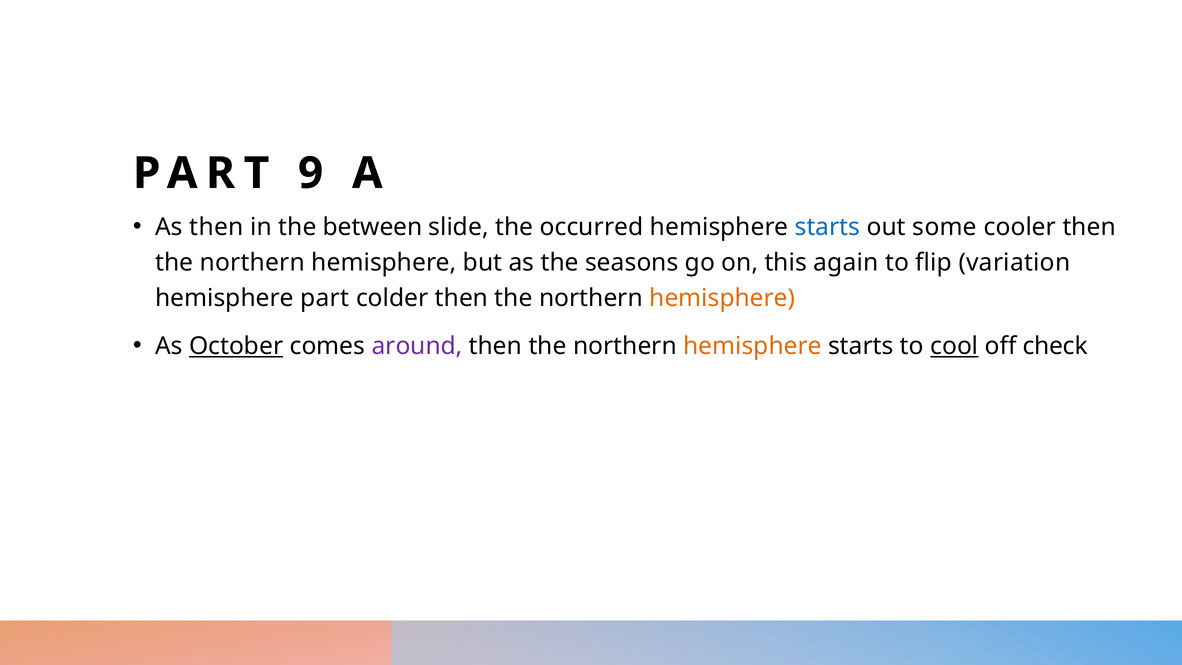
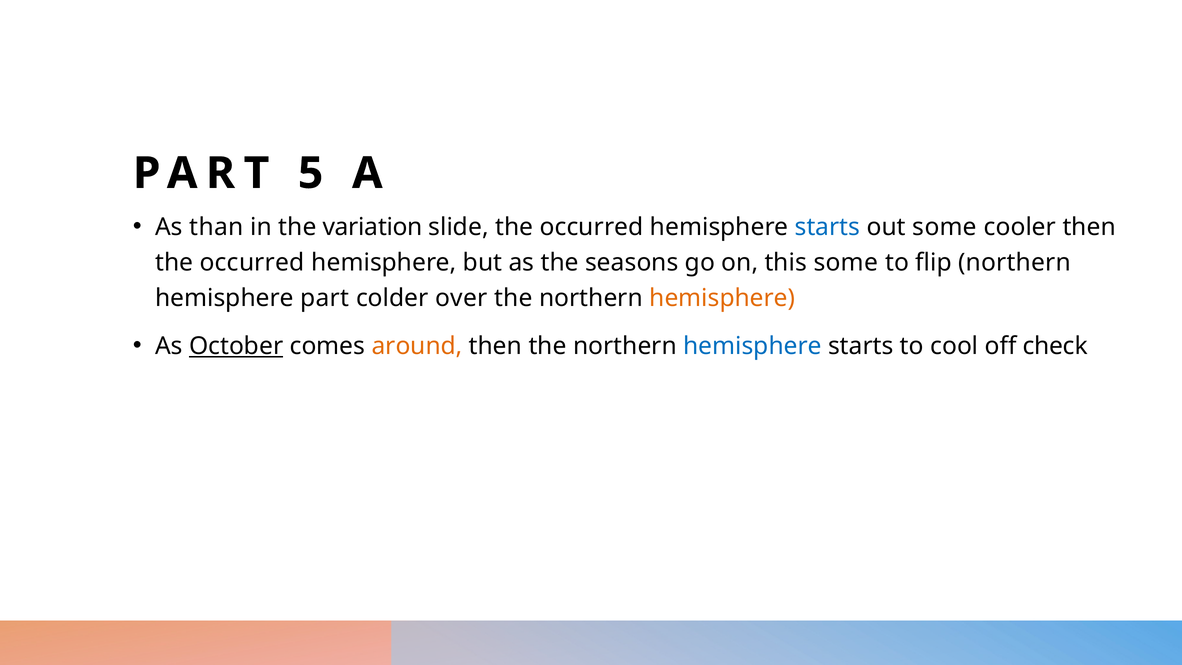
9: 9 -> 5
As then: then -> than
between: between -> variation
northern at (252, 263): northern -> occurred
this again: again -> some
flip variation: variation -> northern
colder then: then -> over
around colour: purple -> orange
hemisphere at (753, 346) colour: orange -> blue
cool underline: present -> none
